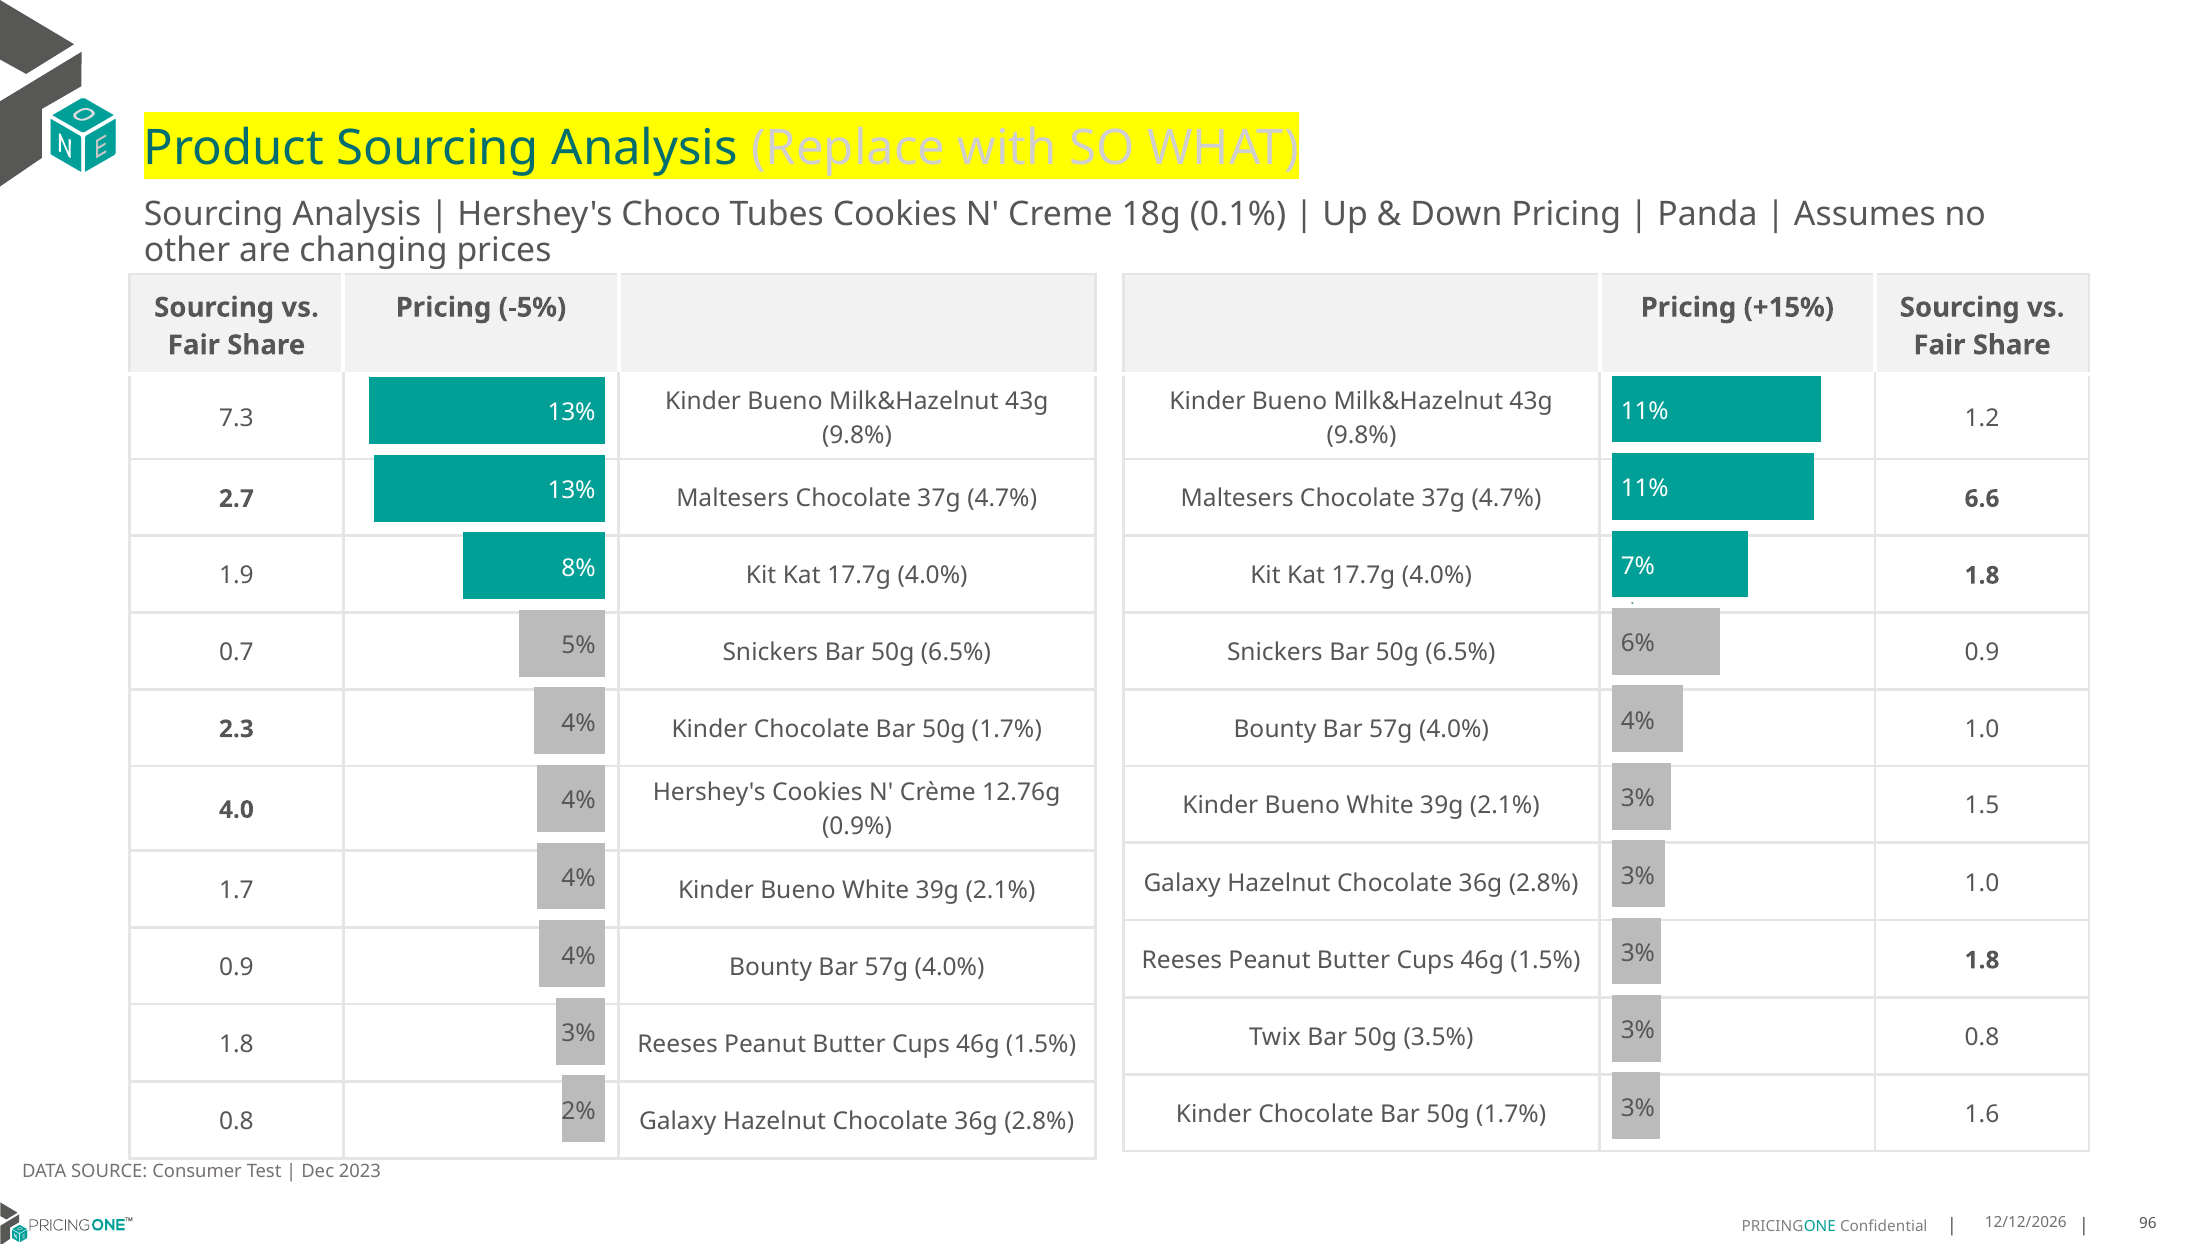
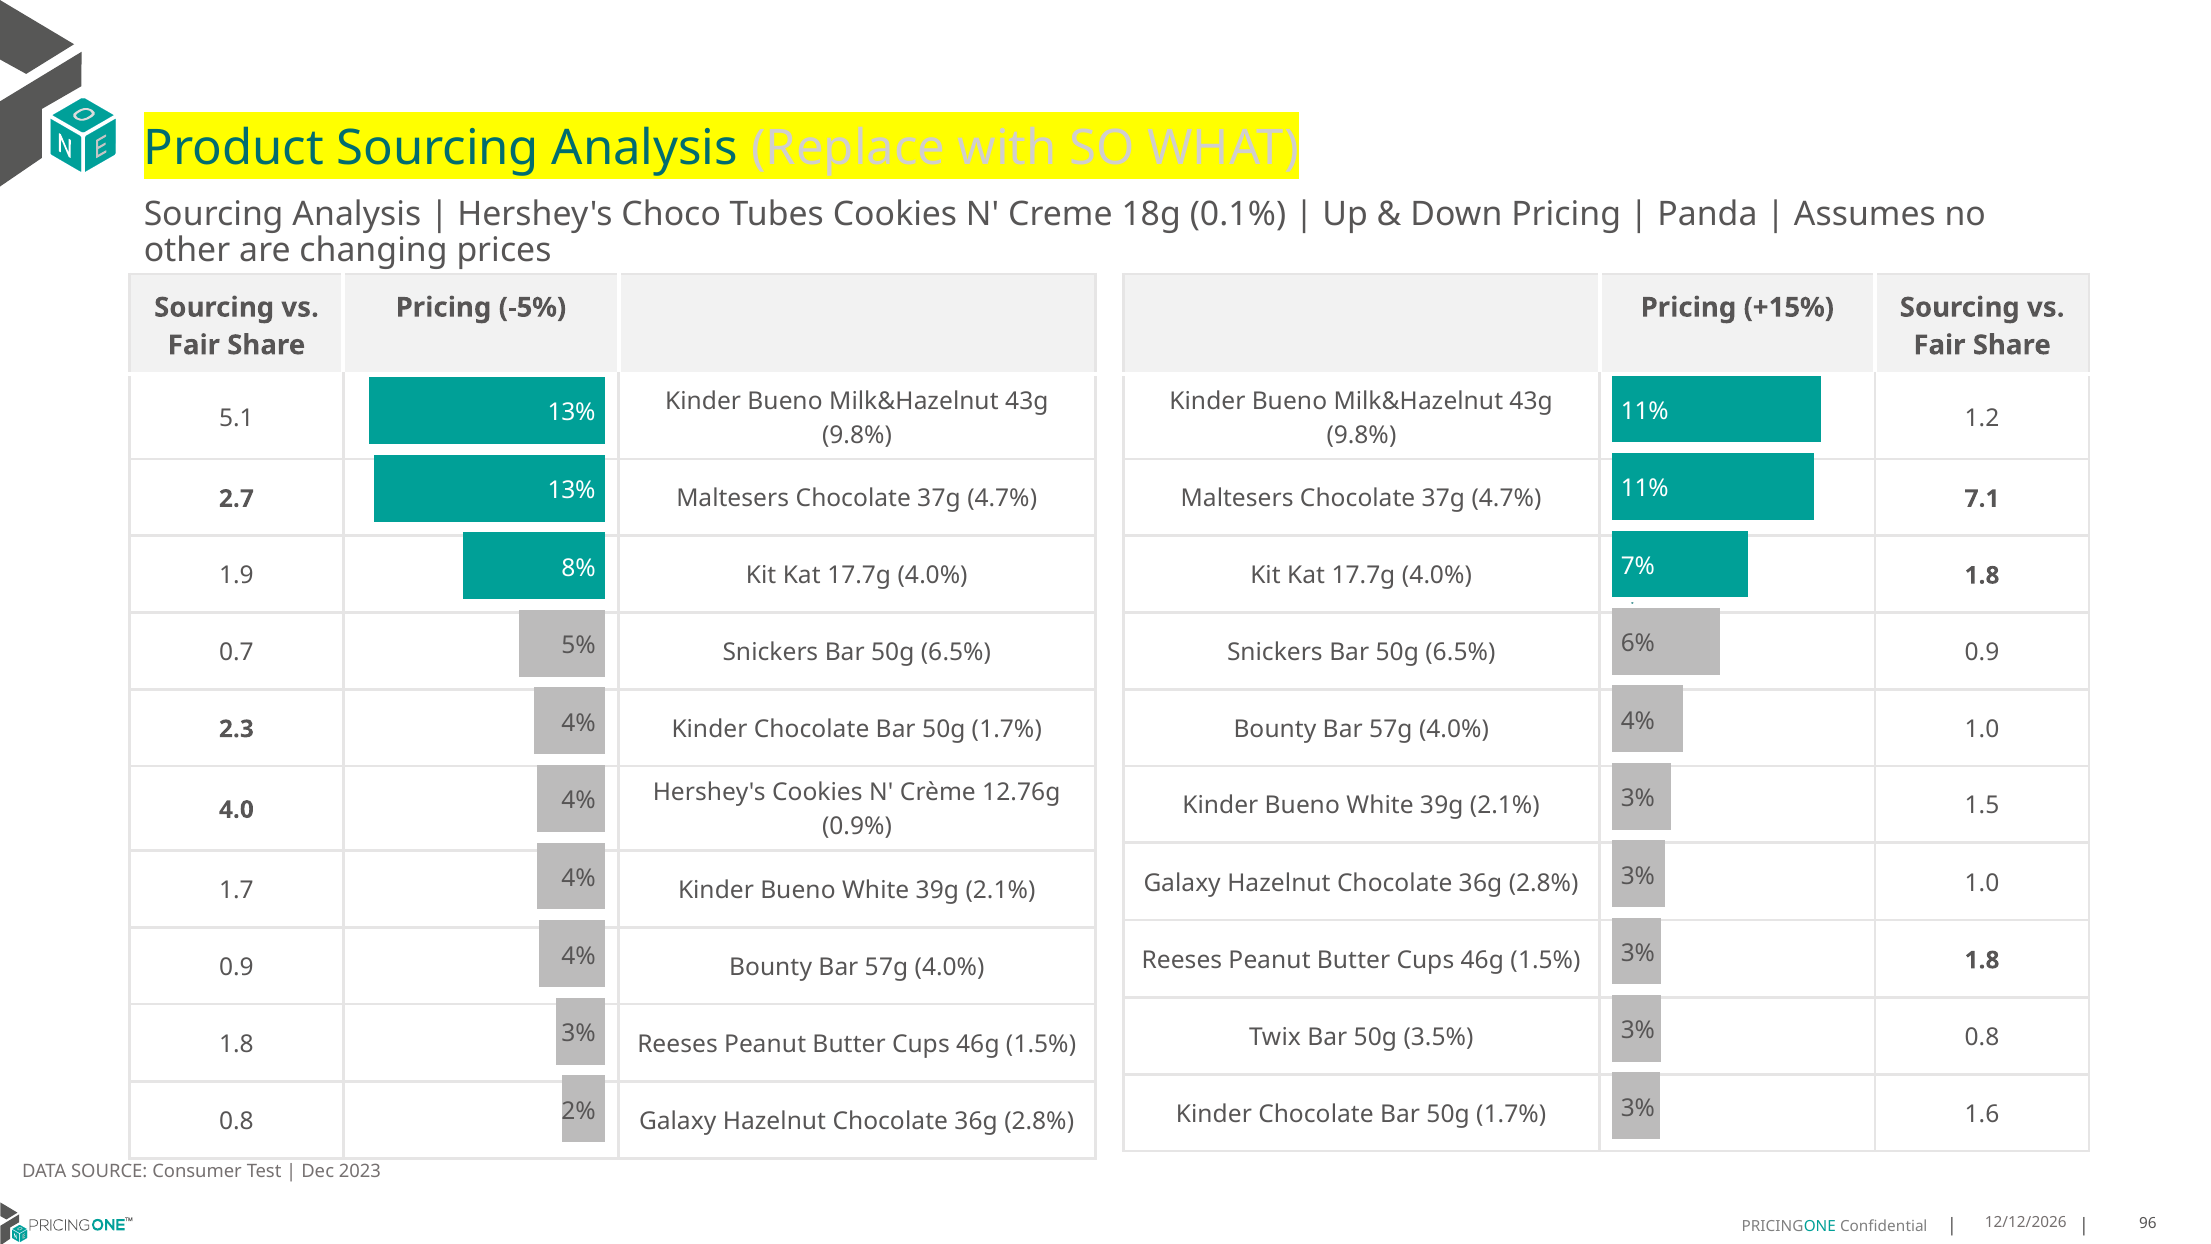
7.3: 7.3 -> 5.1
6.6: 6.6 -> 7.1
